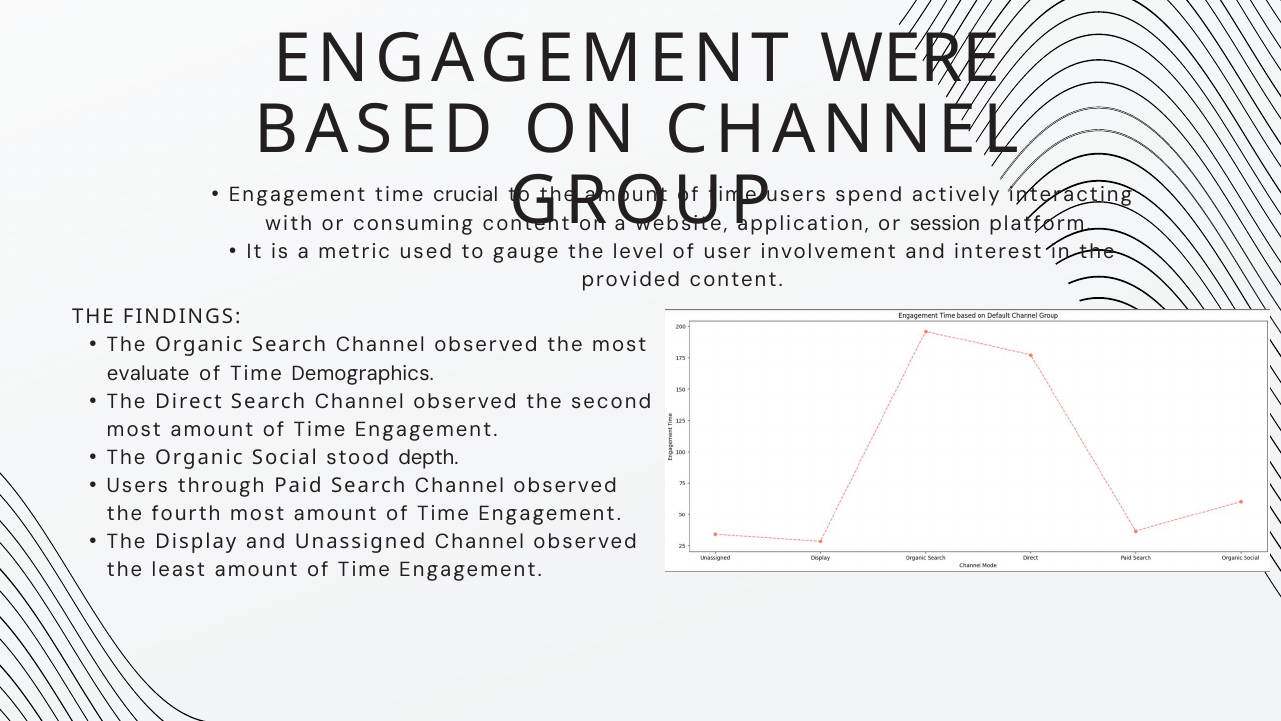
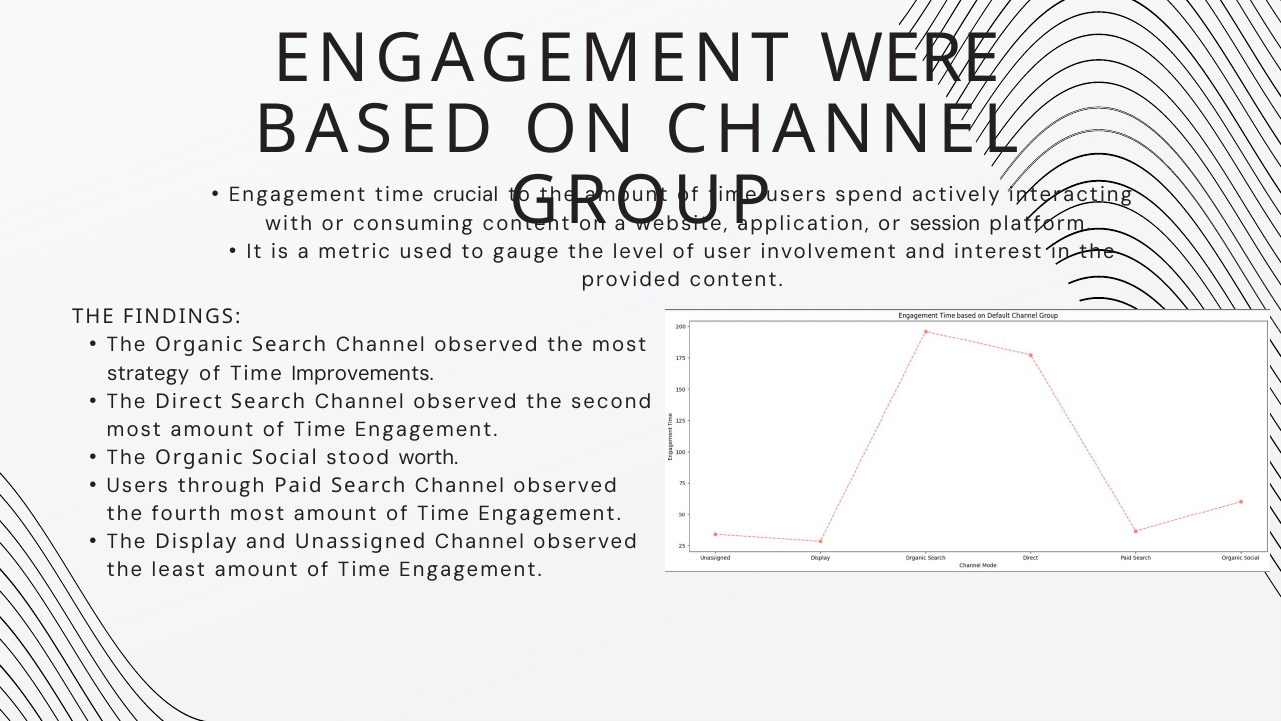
evaluate: evaluate -> strategy
Demographics: Demographics -> Improvements
depth: depth -> worth
